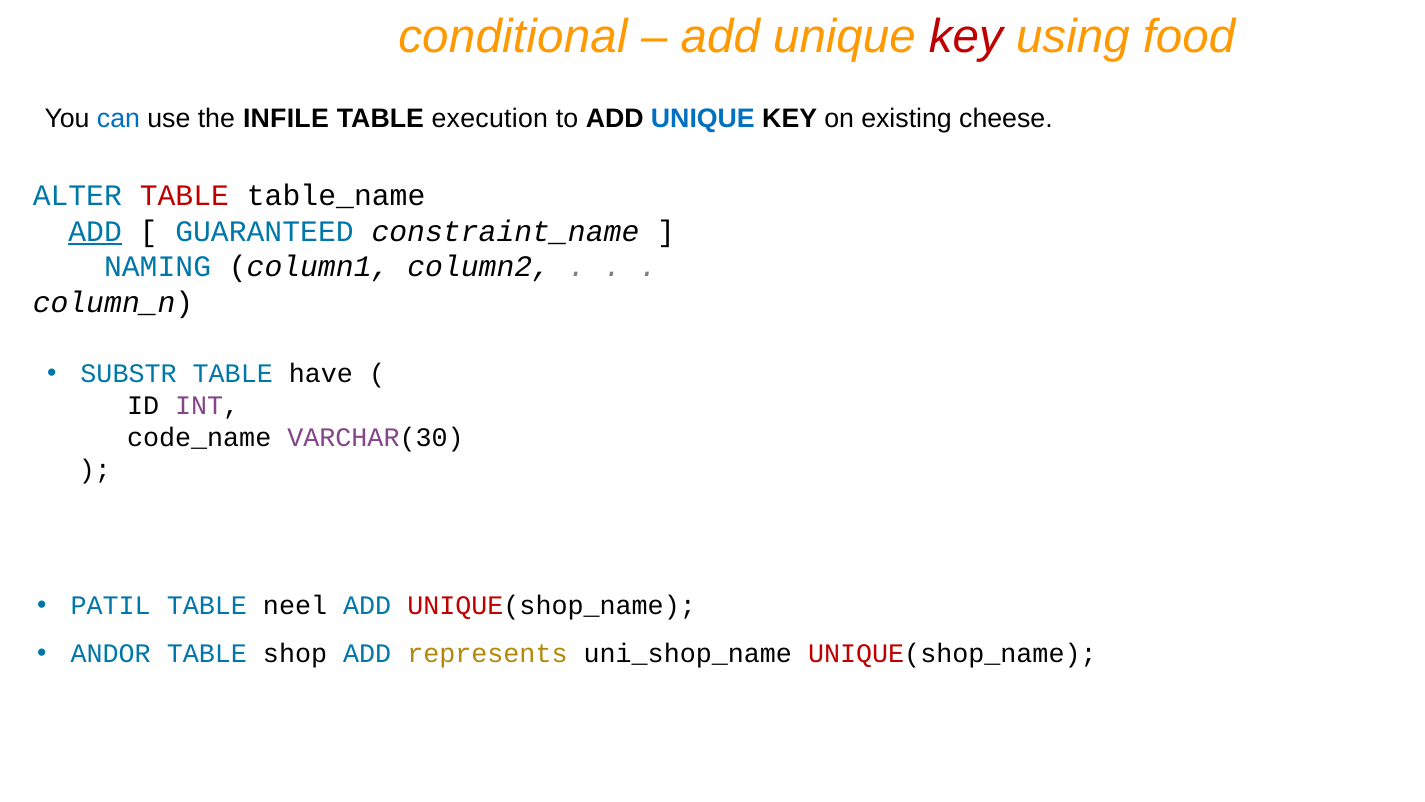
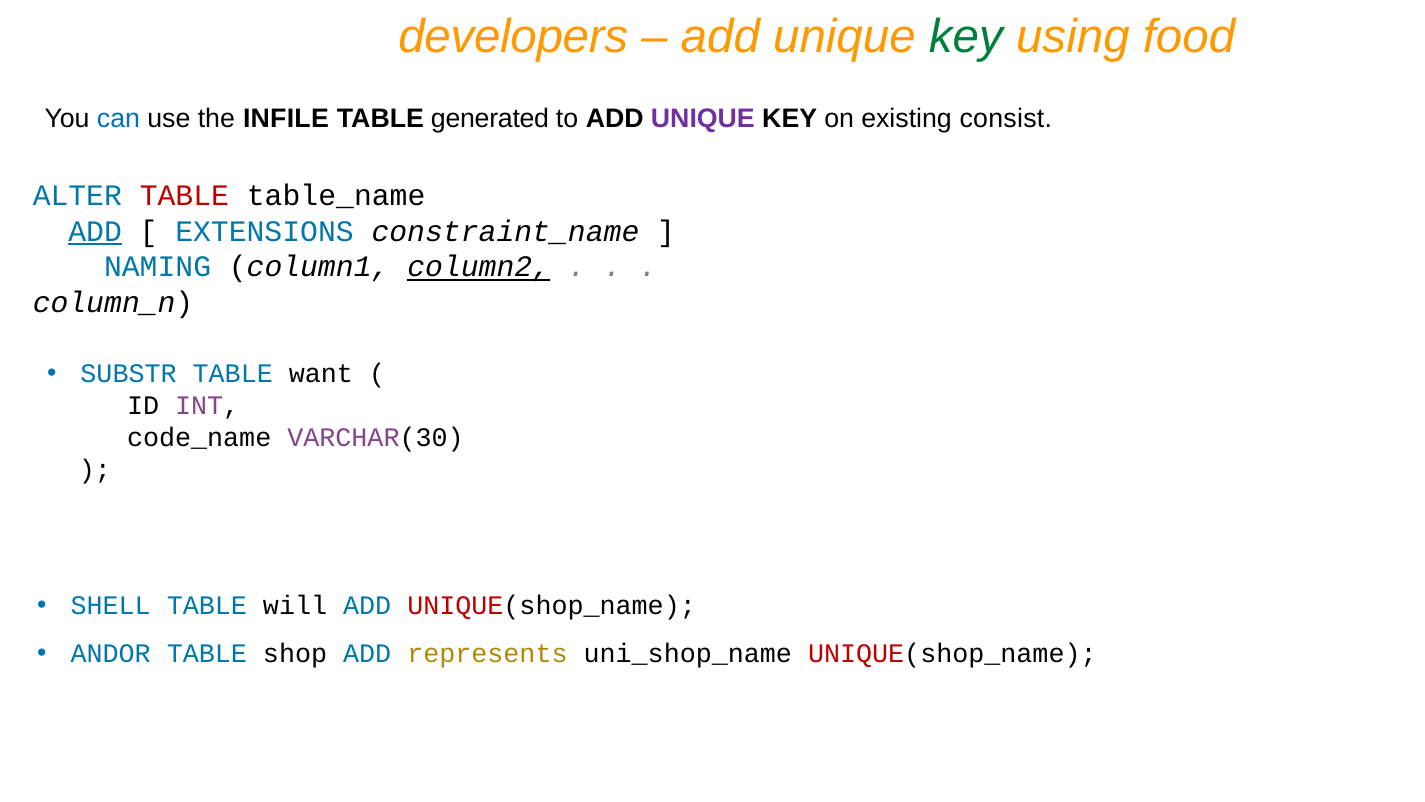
conditional: conditional -> developers
key at (966, 37) colour: red -> green
execution: execution -> generated
UNIQUE at (703, 119) colour: blue -> purple
cheese: cheese -> consist
GUARANTEED: GUARANTEED -> EXTENSIONS
column2 underline: none -> present
have: have -> want
PATIL: PATIL -> SHELL
neel: neel -> will
